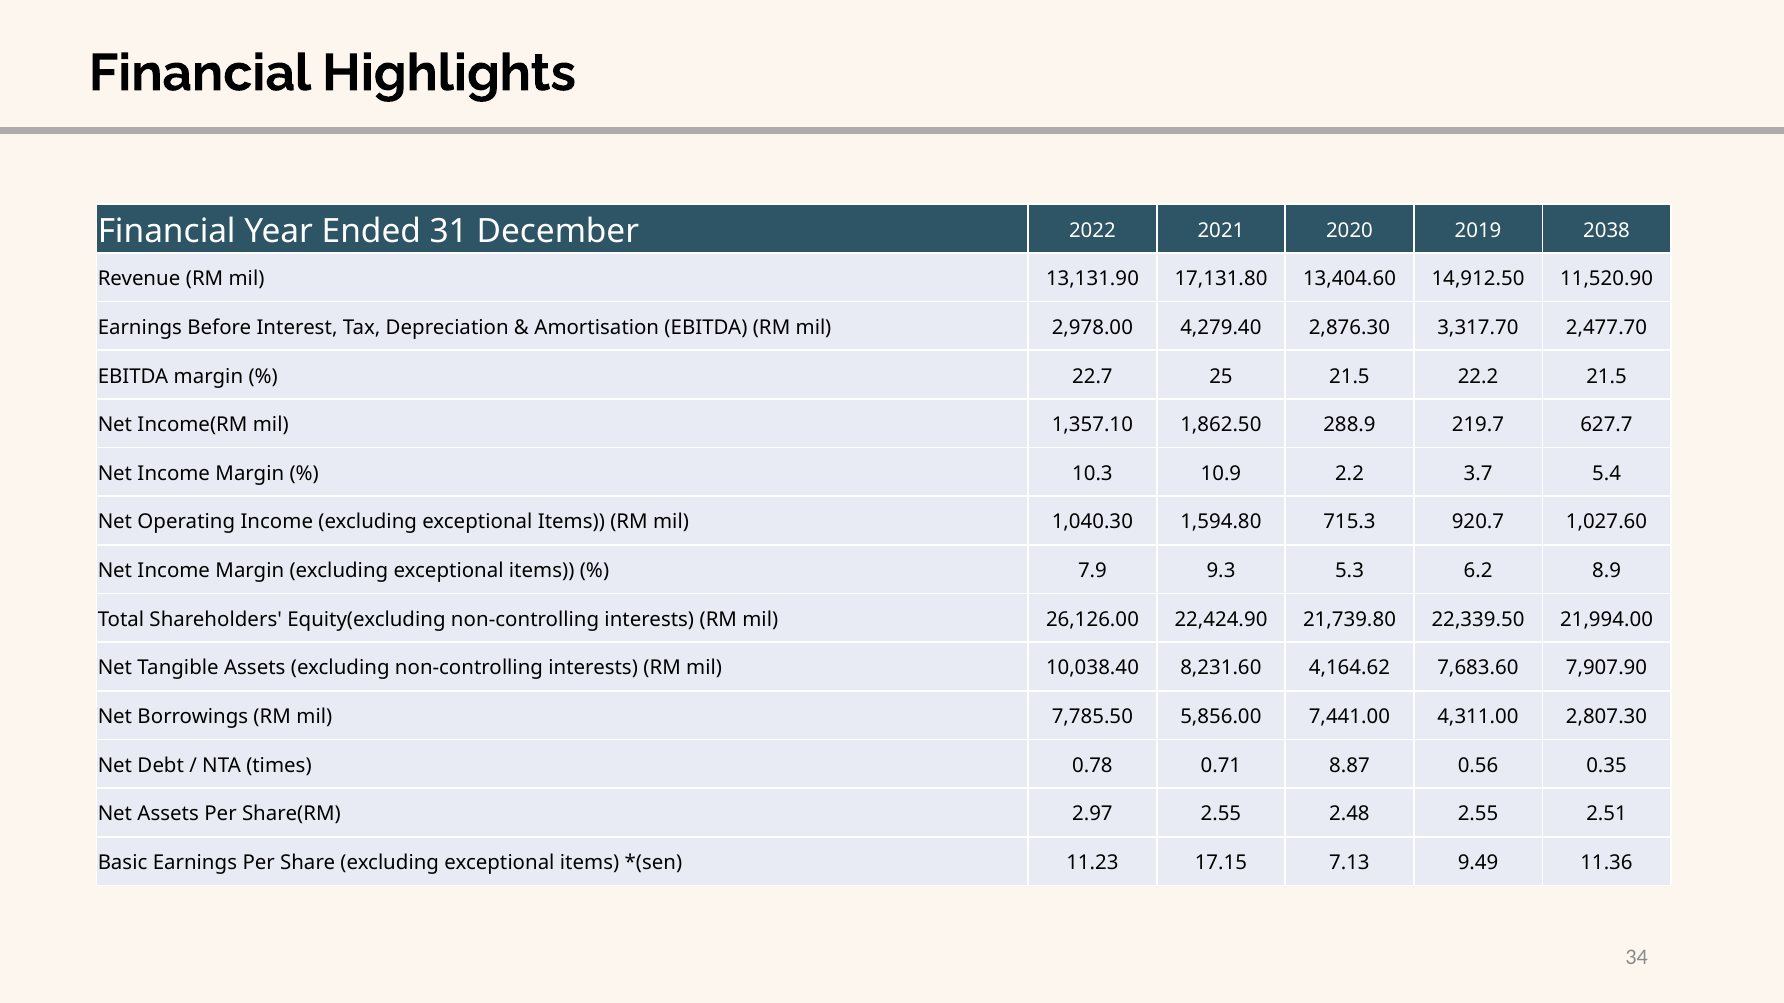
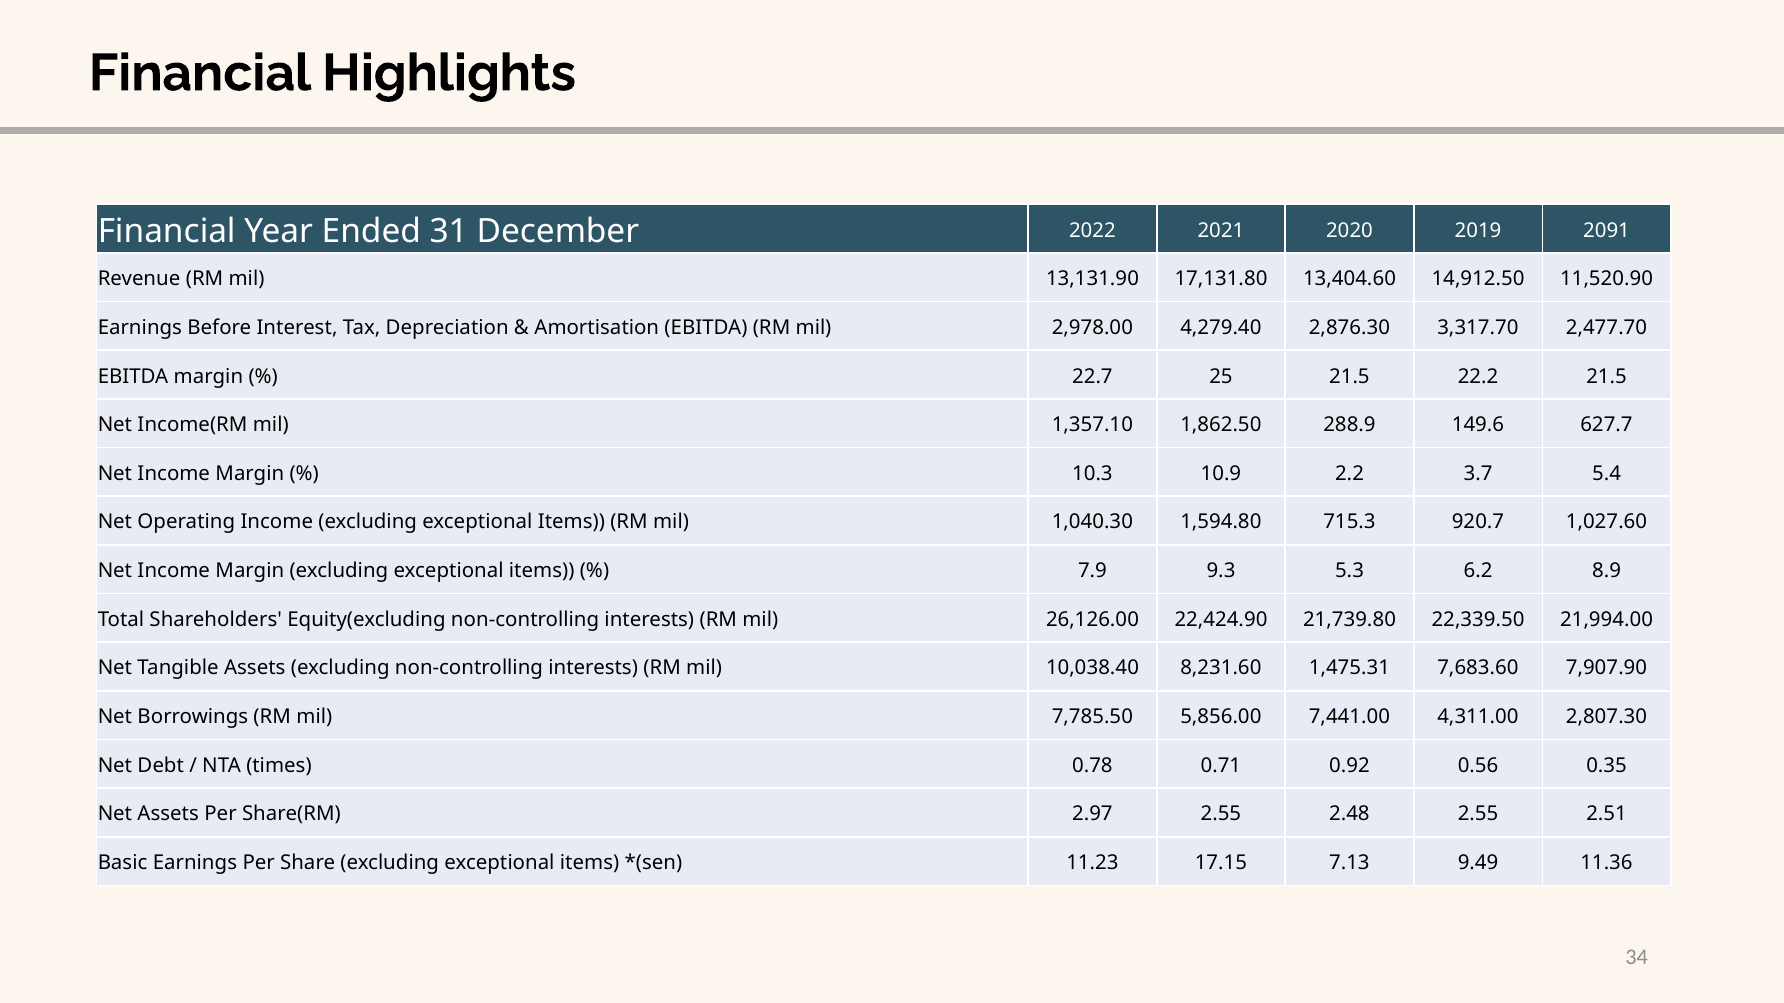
2038: 2038 -> 2091
219.7: 219.7 -> 149.6
4,164.62: 4,164.62 -> 1,475.31
8.87: 8.87 -> 0.92
